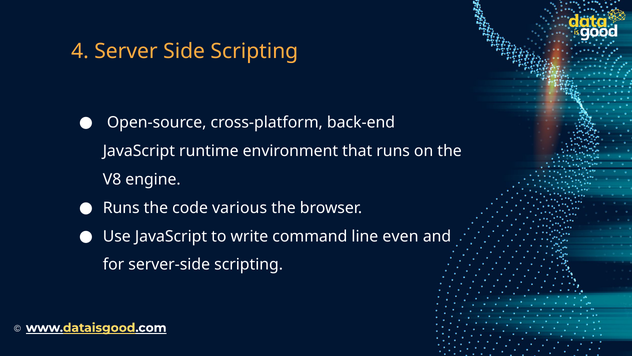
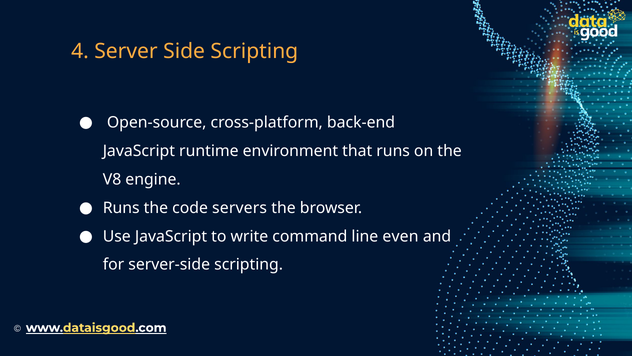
various: various -> servers
